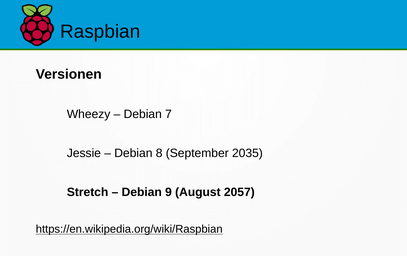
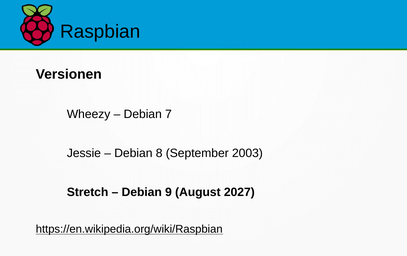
2035: 2035 -> 2003
2057: 2057 -> 2027
